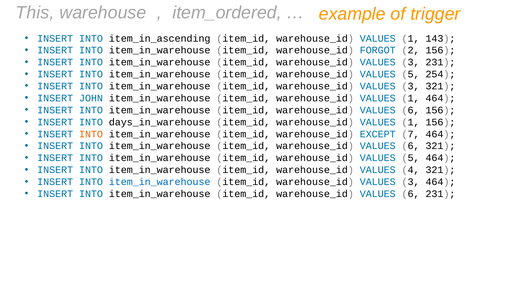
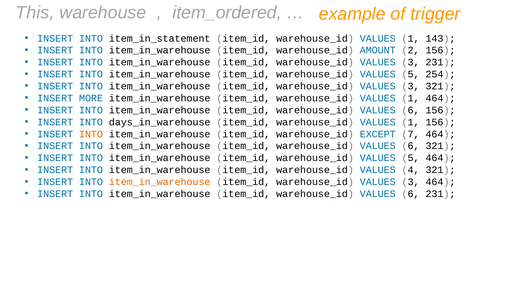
item_in_ascending: item_in_ascending -> item_in_statement
FORGOT: FORGOT -> AMOUNT
JOHN: JOHN -> MORE
item_in_warehouse at (160, 182) colour: blue -> orange
